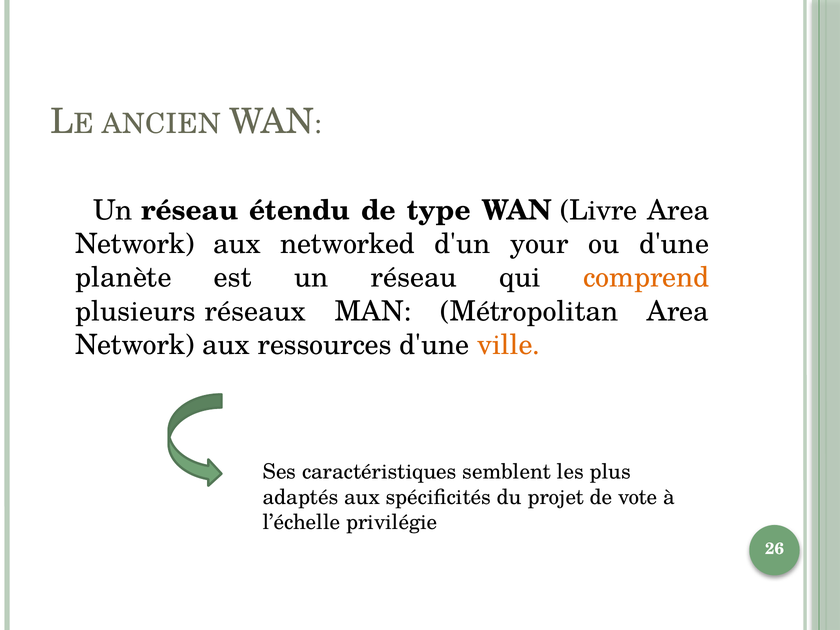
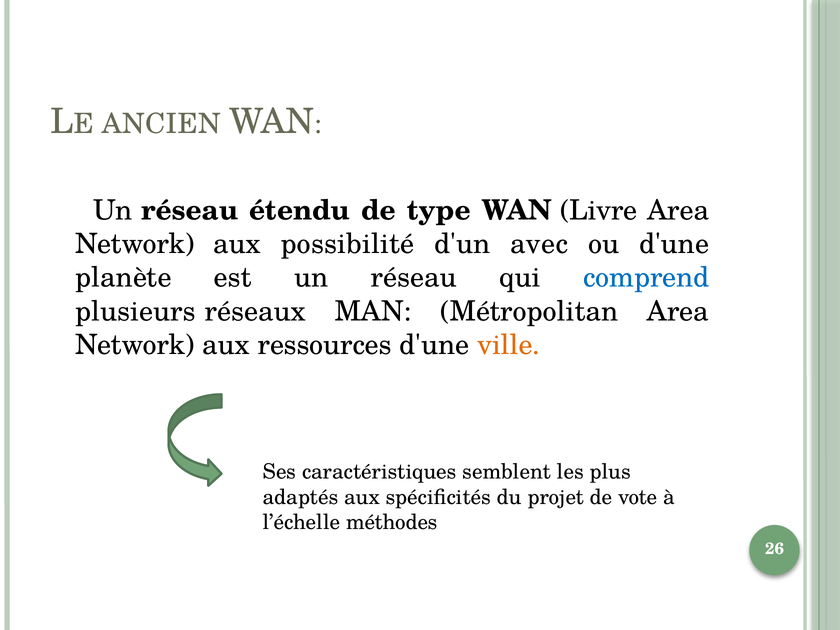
networked: networked -> possibilité
your: your -> avec
comprend colour: orange -> blue
privilégie: privilégie -> méthodes
